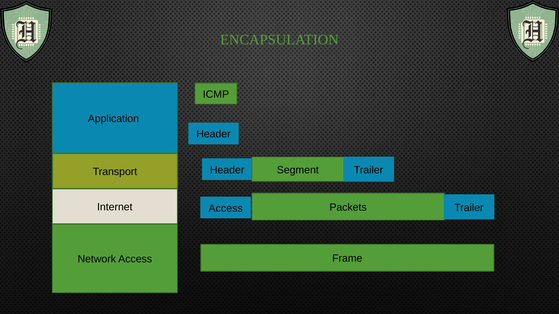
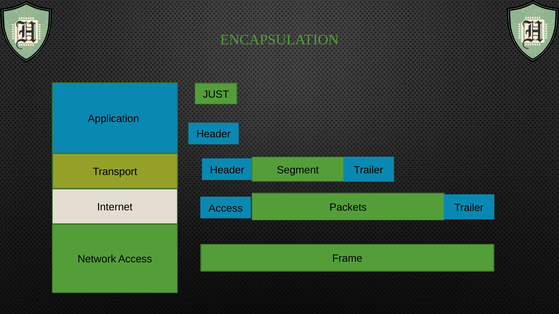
ICMP: ICMP -> JUST
